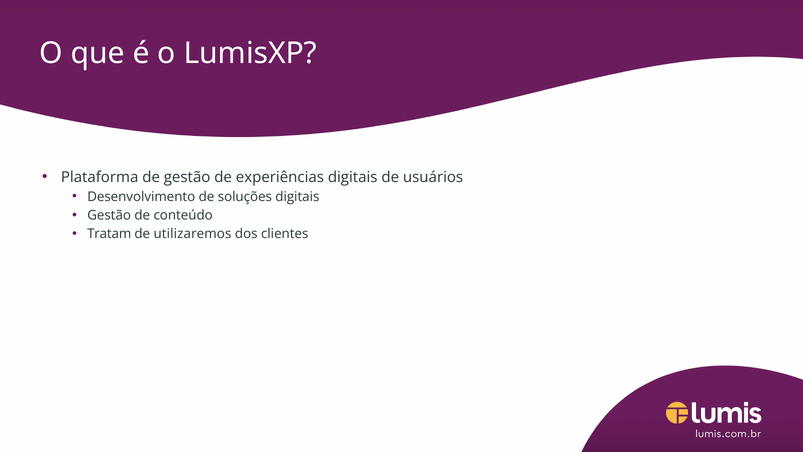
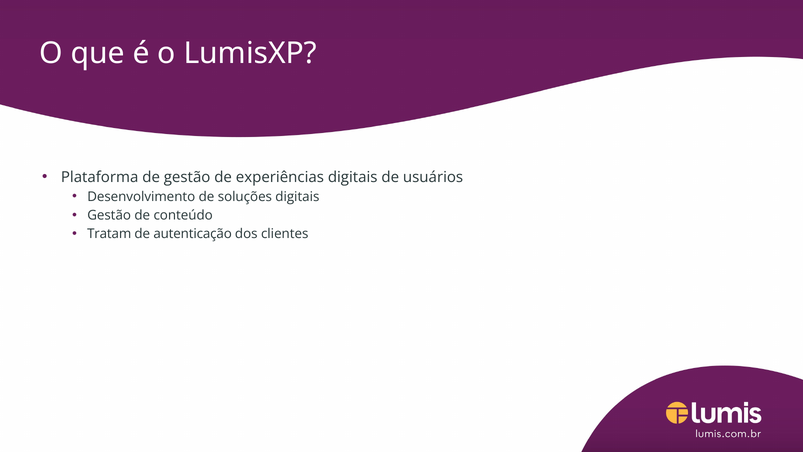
utilizaremos: utilizaremos -> autenticação
